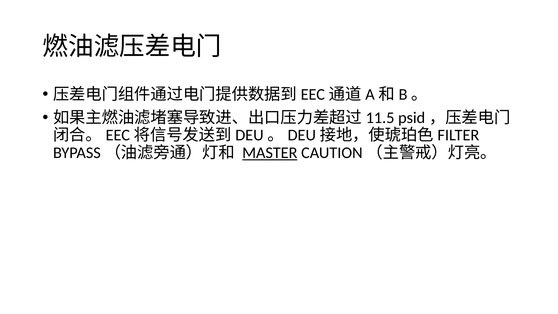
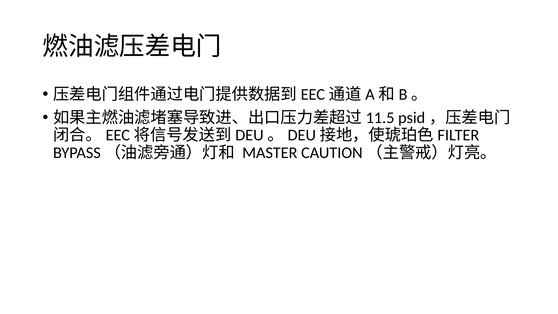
MASTER underline: present -> none
